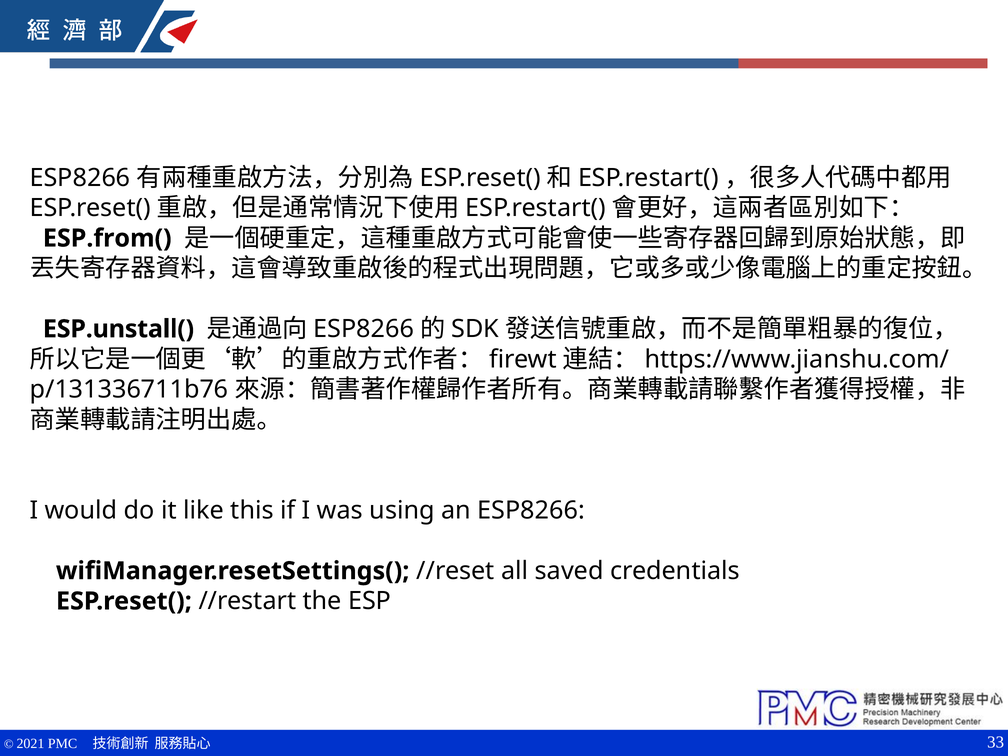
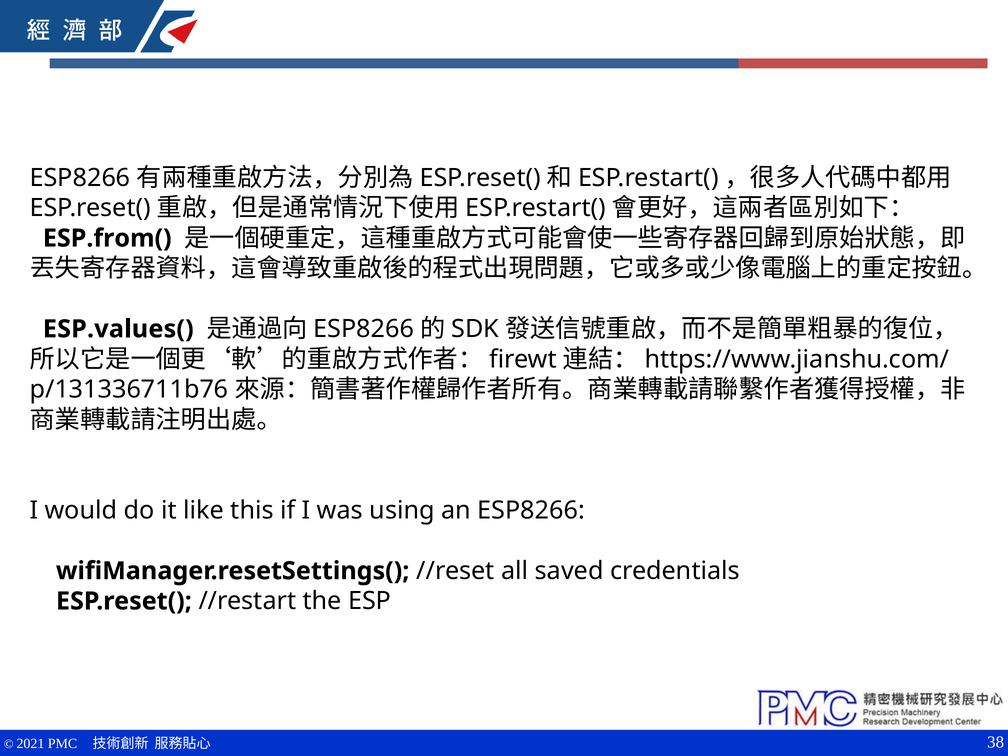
ESP.unstall(: ESP.unstall( -> ESP.values(
33: 33 -> 38
